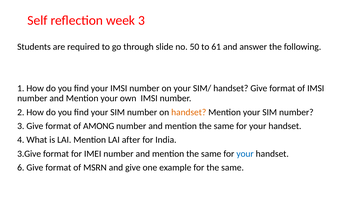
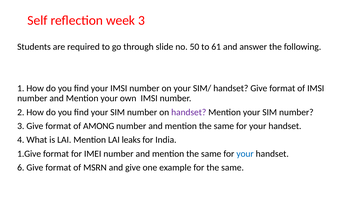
handset at (189, 112) colour: orange -> purple
after: after -> leaks
3.Give: 3.Give -> 1.Give
